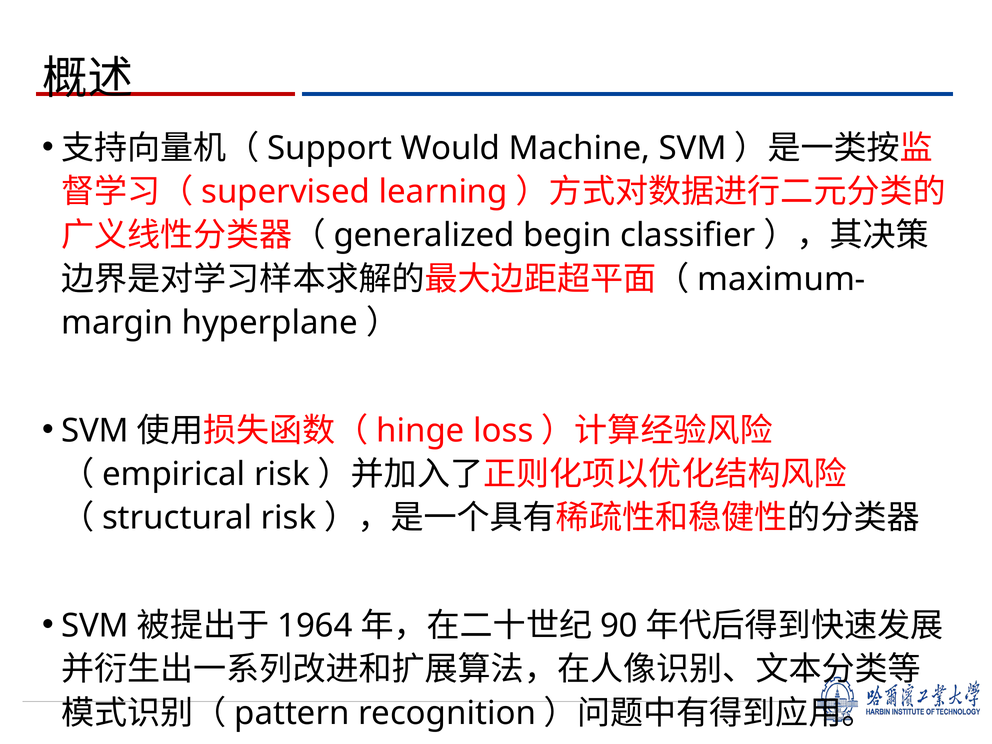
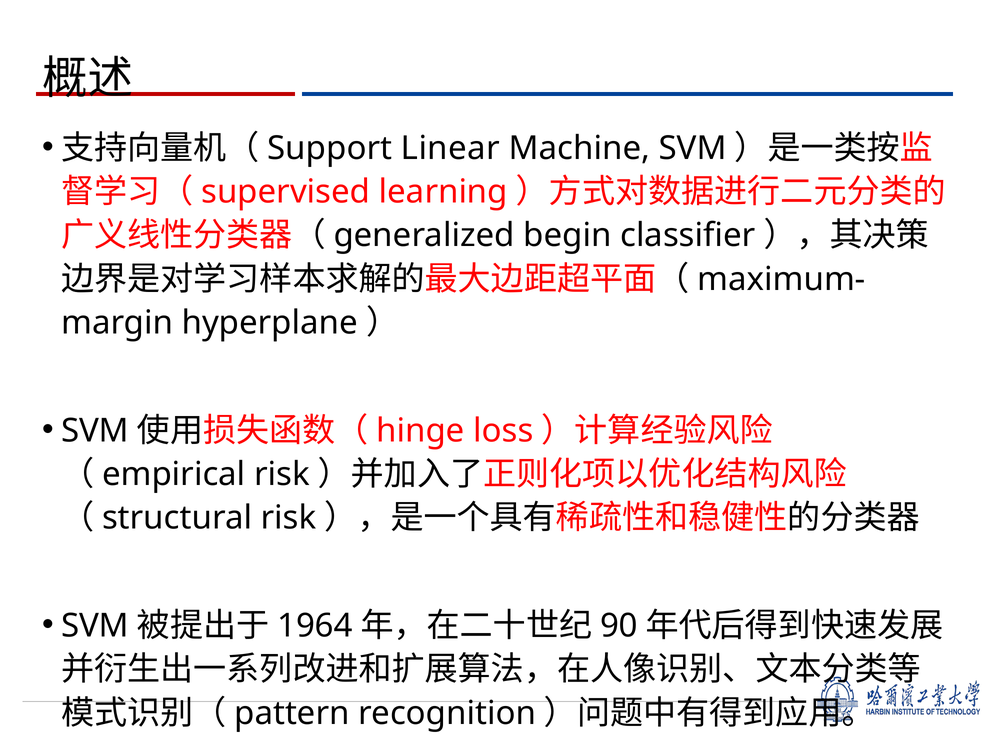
Would: Would -> Linear
